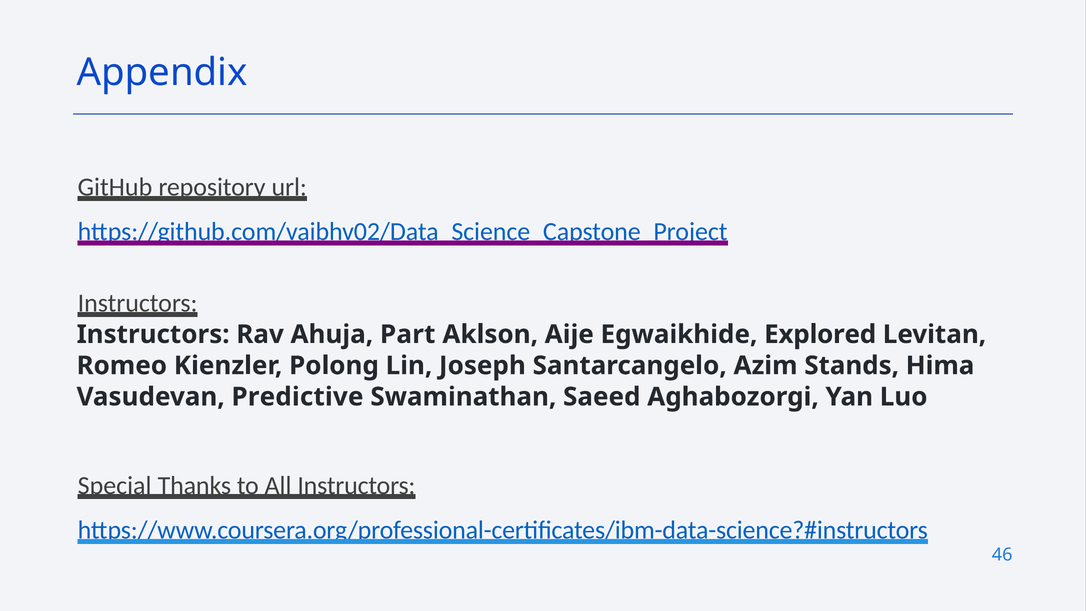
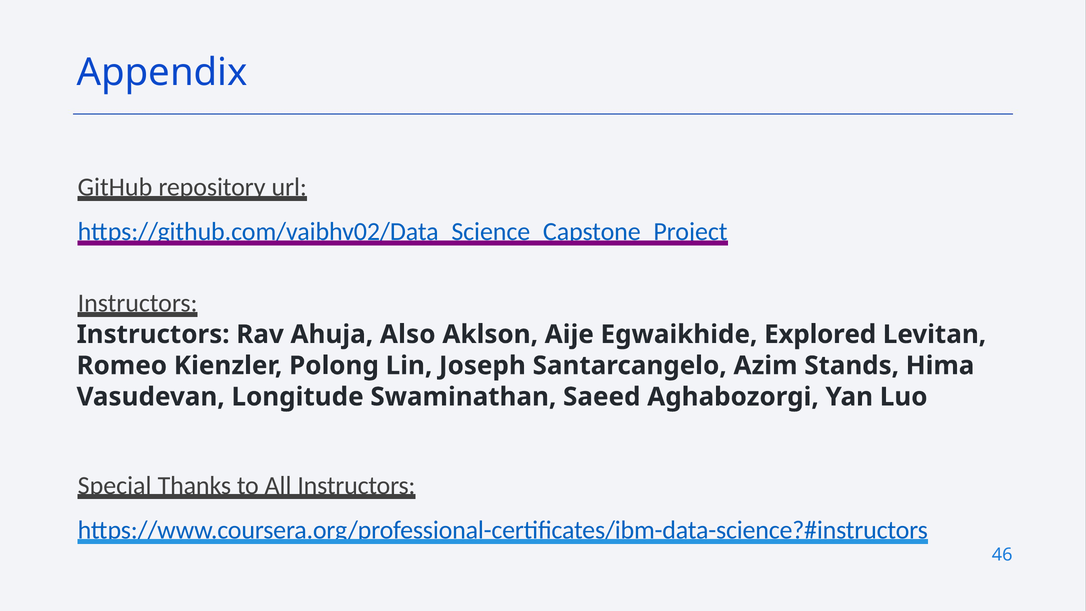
Part: Part -> Also
Predictive: Predictive -> Longitude
